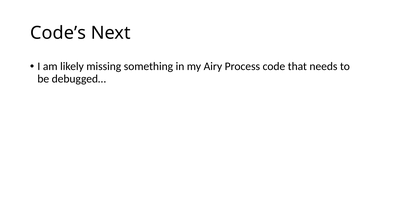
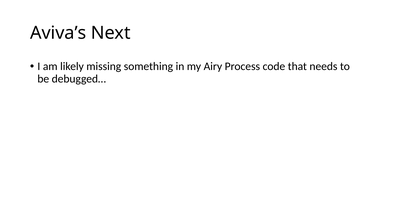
Code’s: Code’s -> Aviva’s
